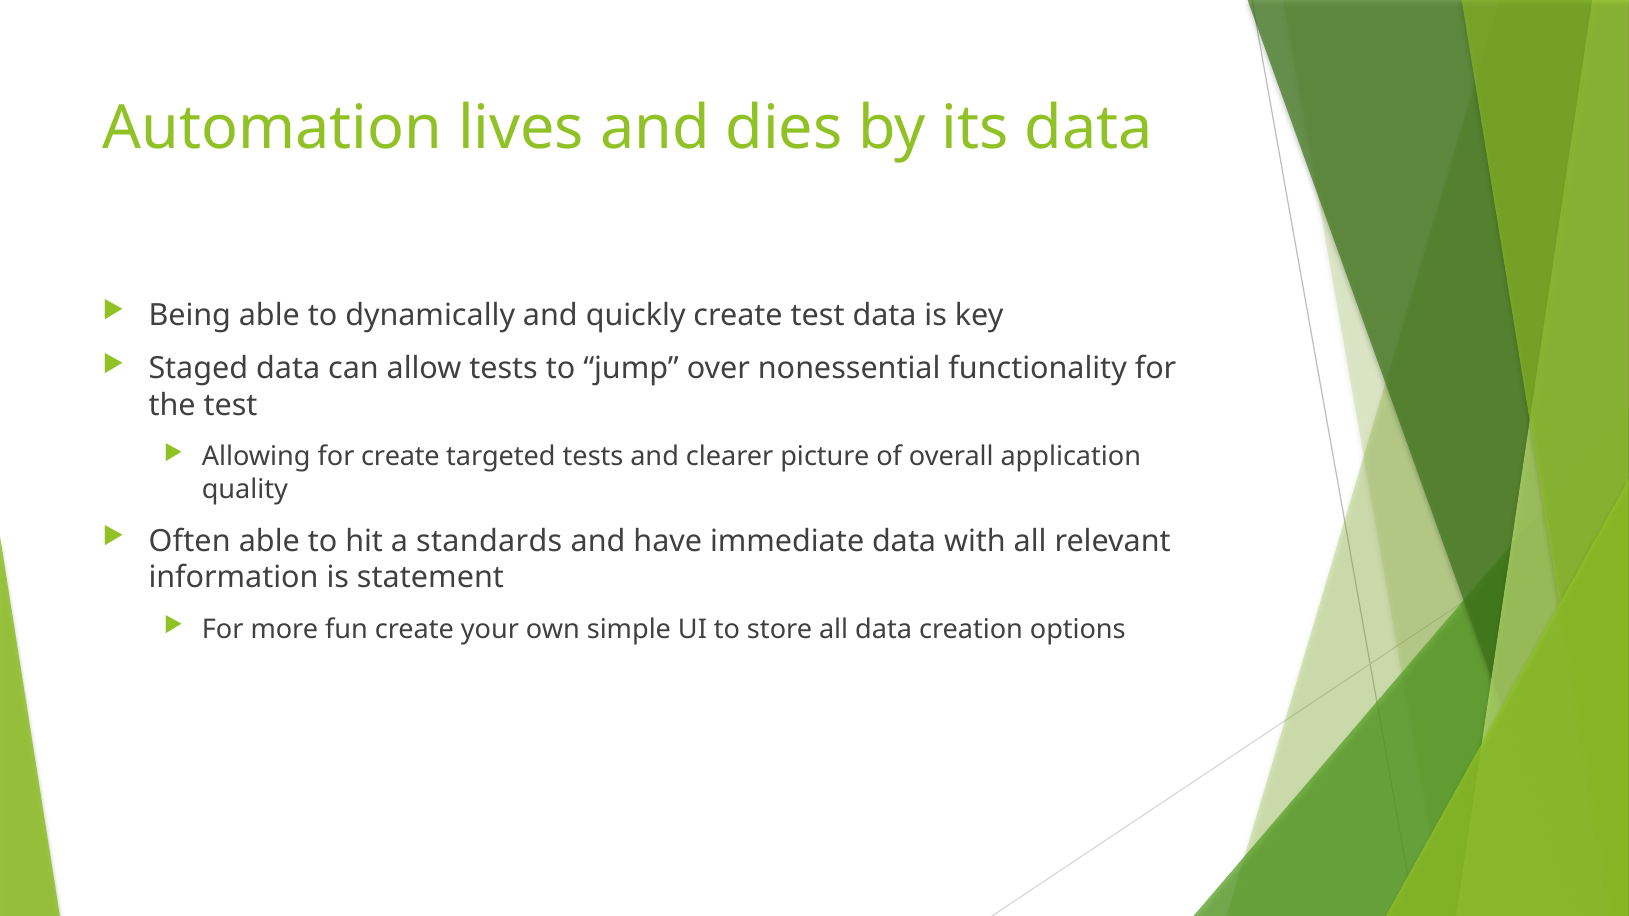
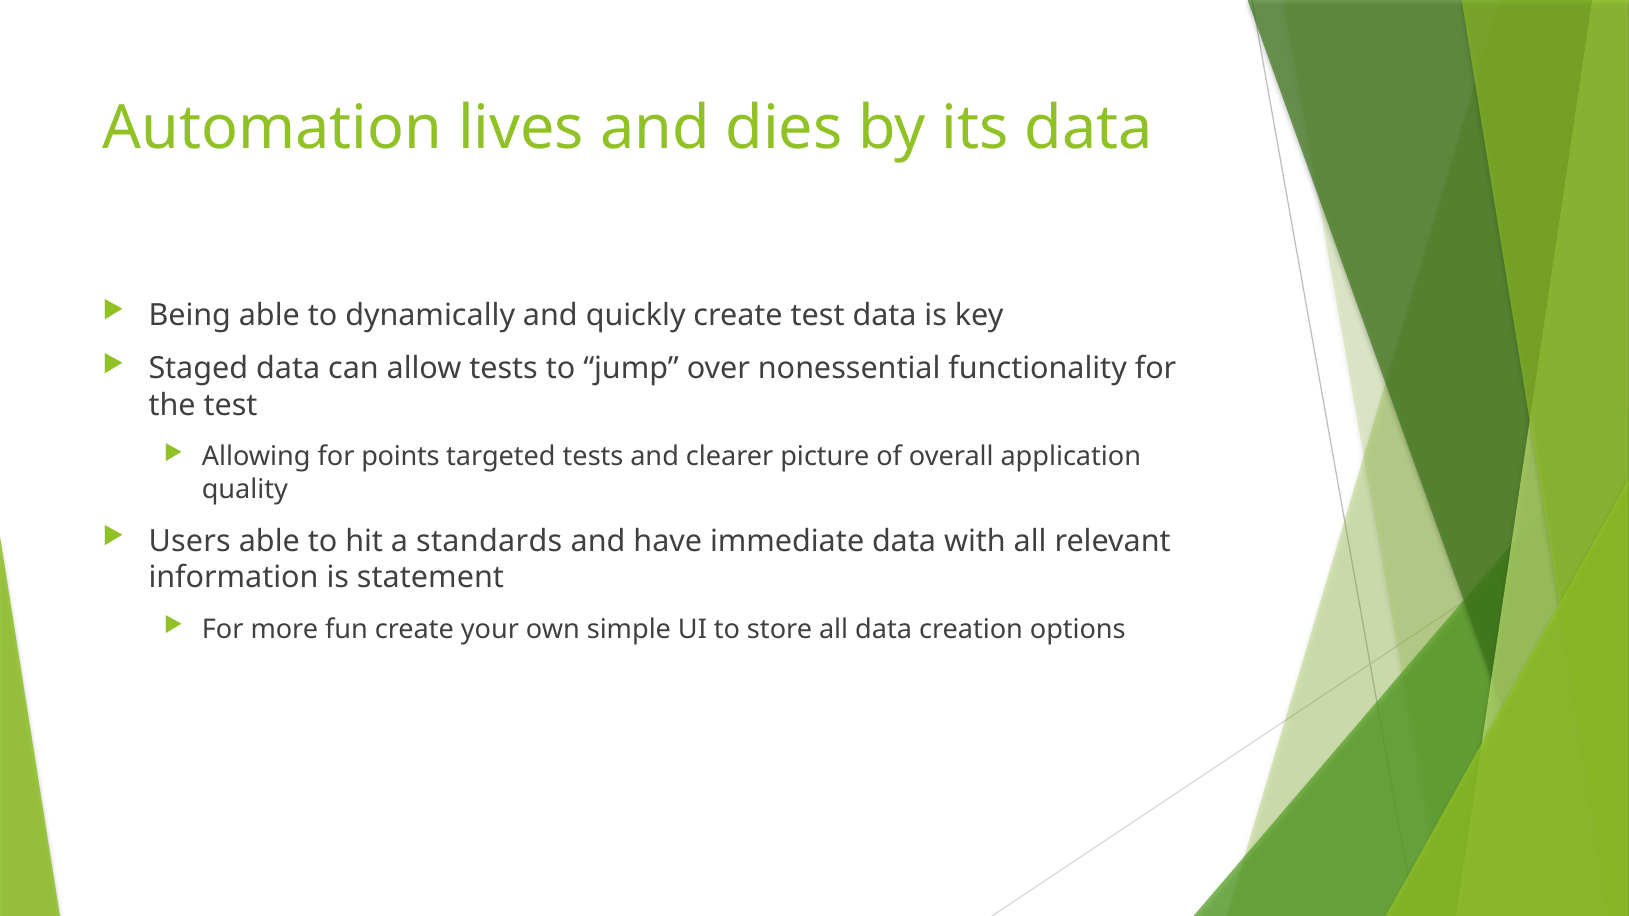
for create: create -> points
Often: Often -> Users
